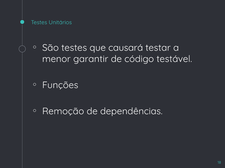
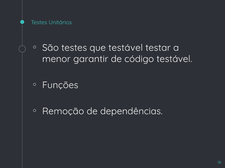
que causará: causará -> testável
